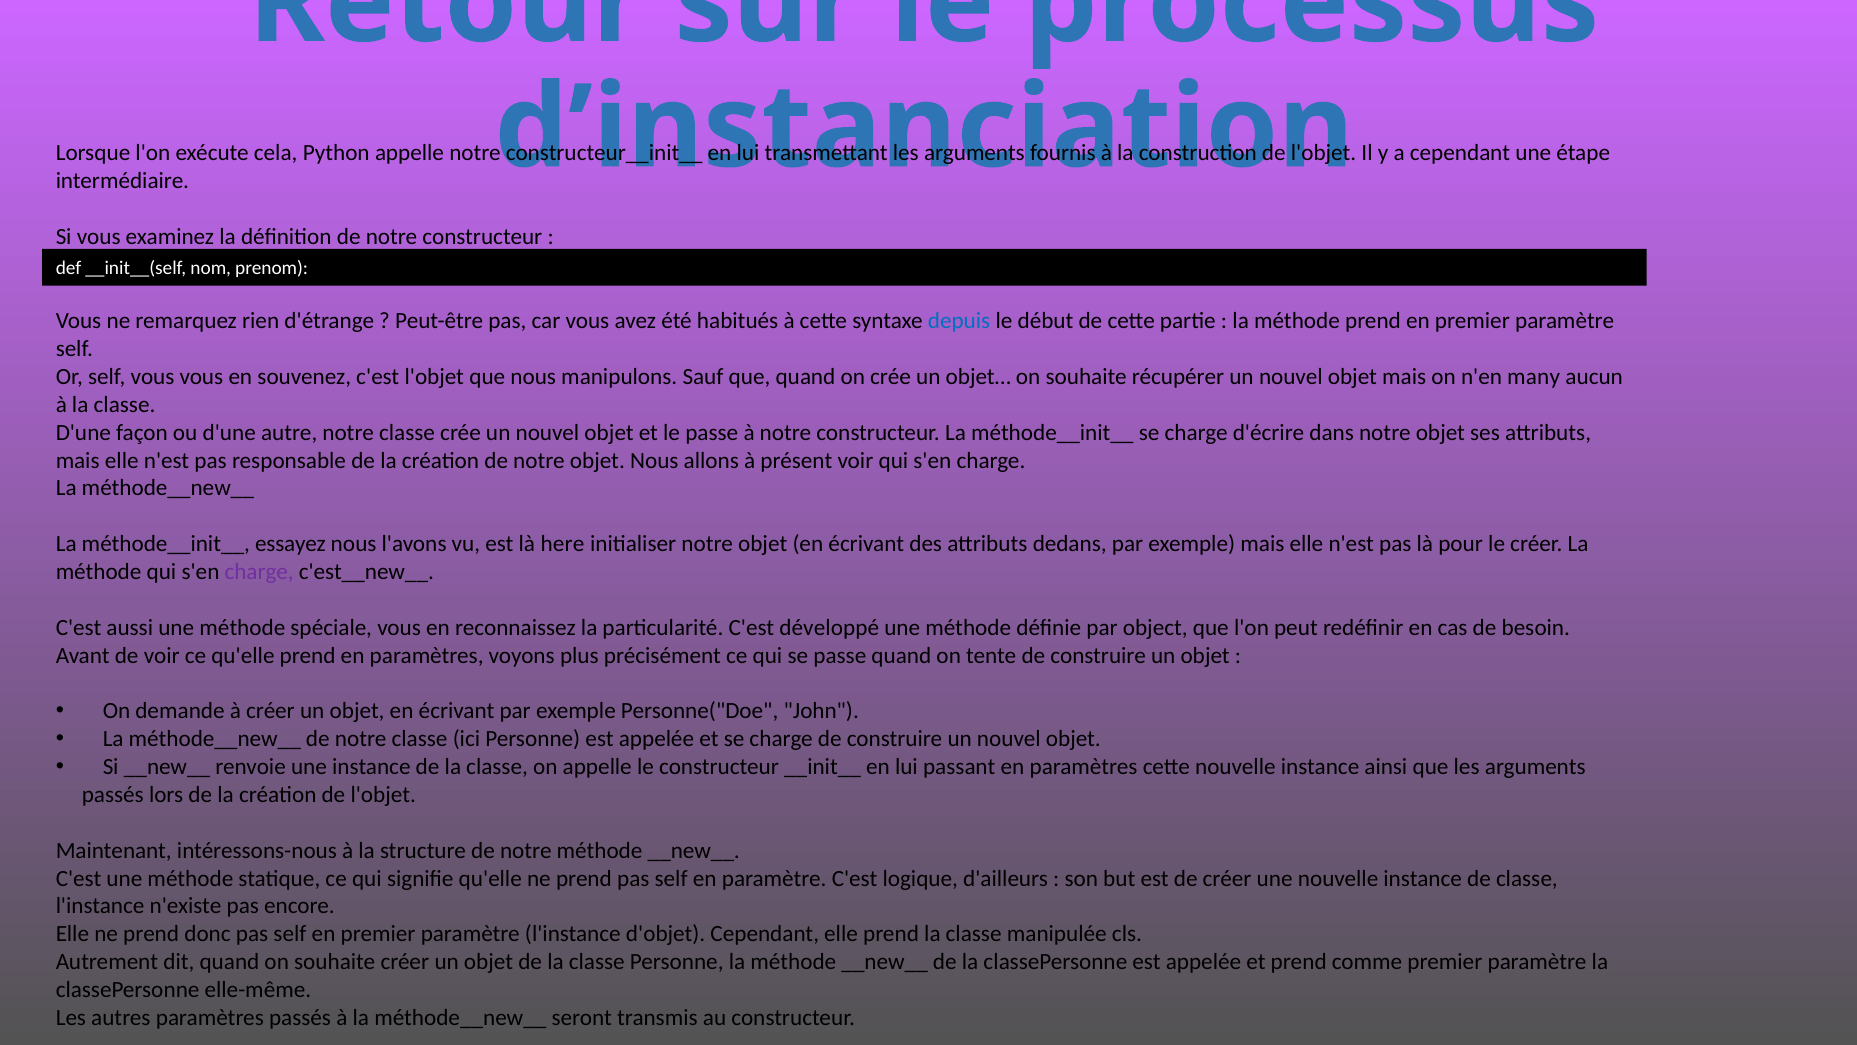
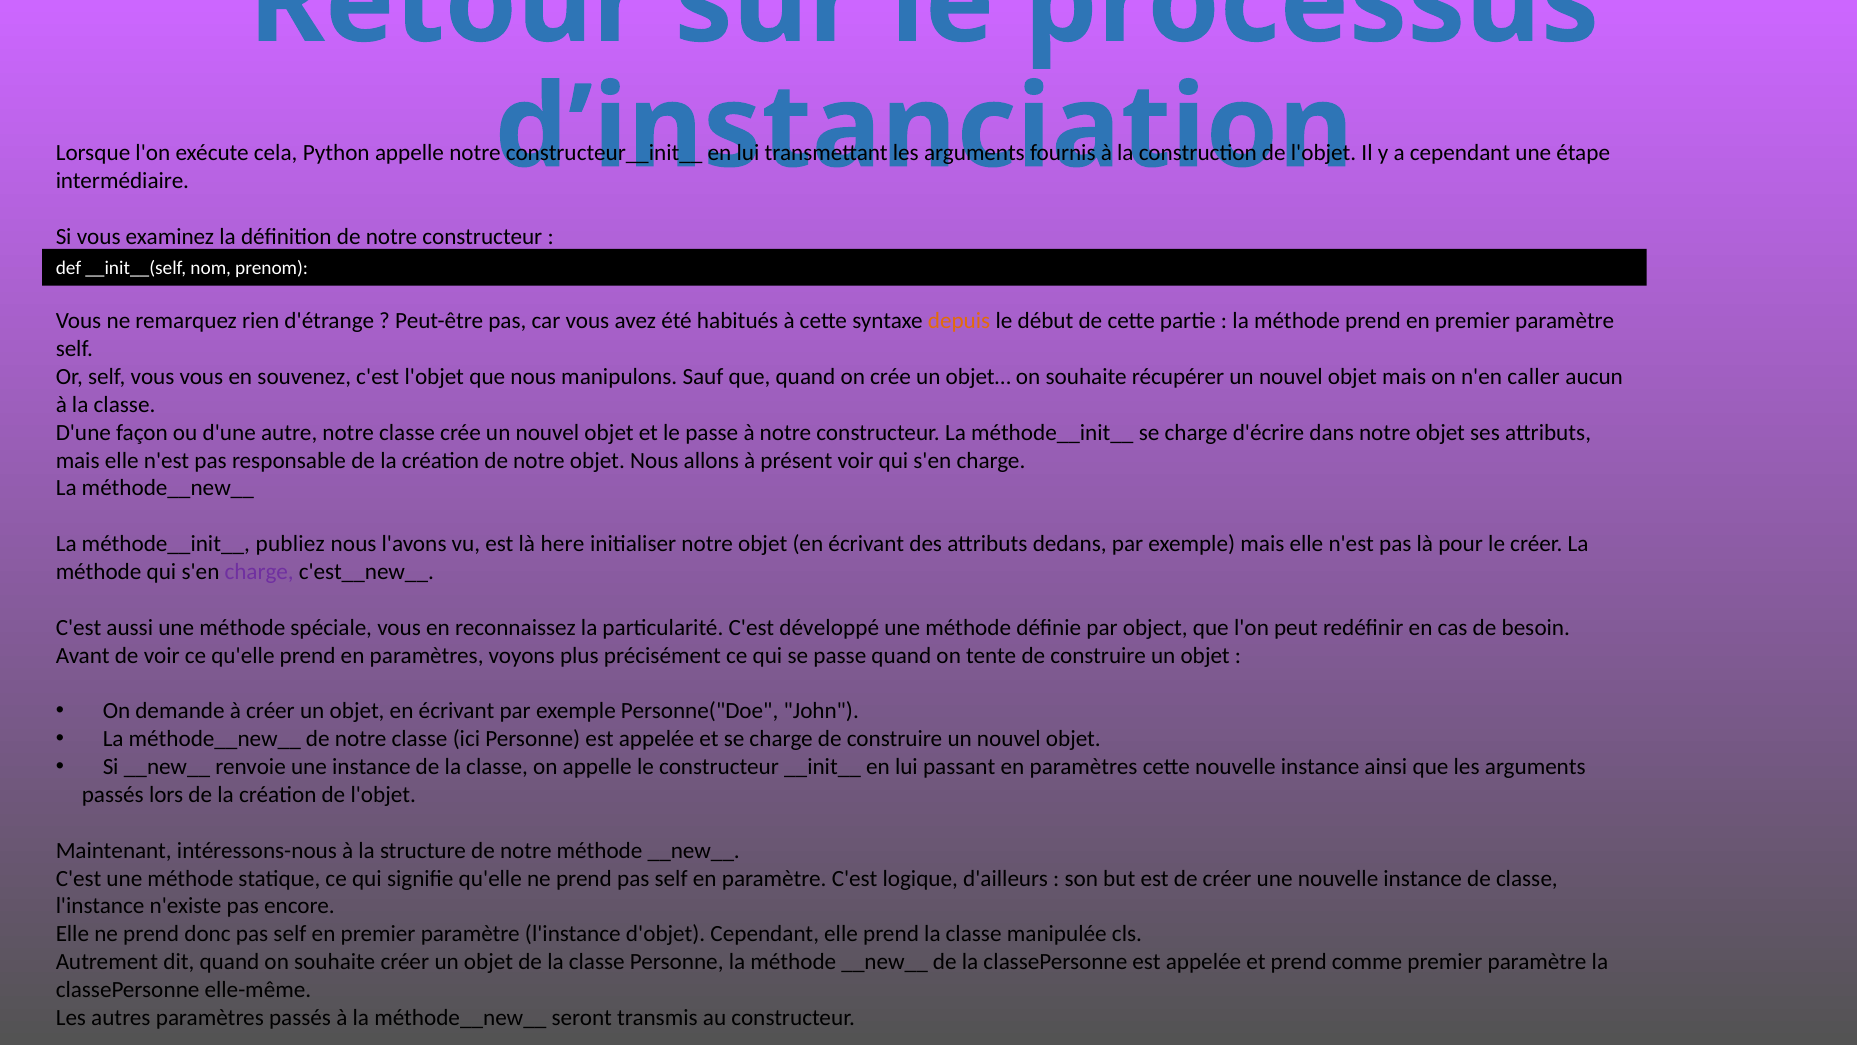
depuis colour: blue -> orange
many: many -> caller
essayez: essayez -> publiez
